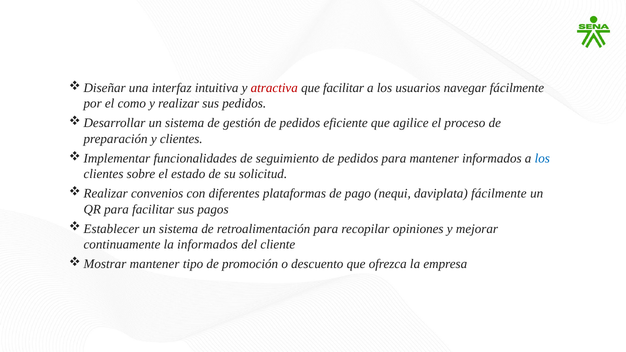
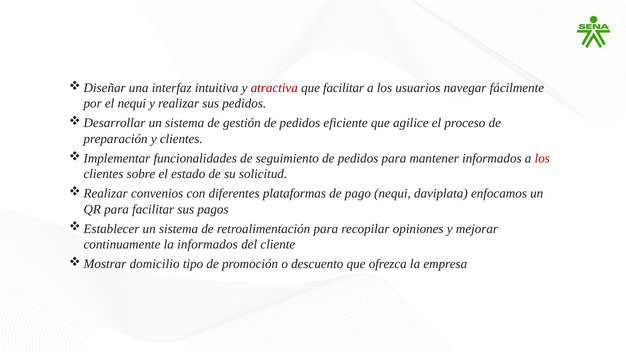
el como: como -> nequi
los at (542, 158) colour: blue -> red
daviplata fácilmente: fácilmente -> enfocamos
mantener at (155, 264): mantener -> domicilio
